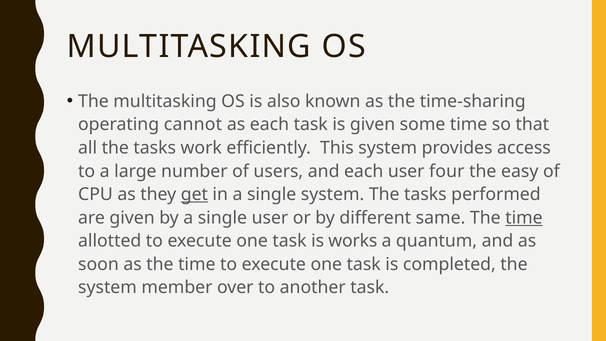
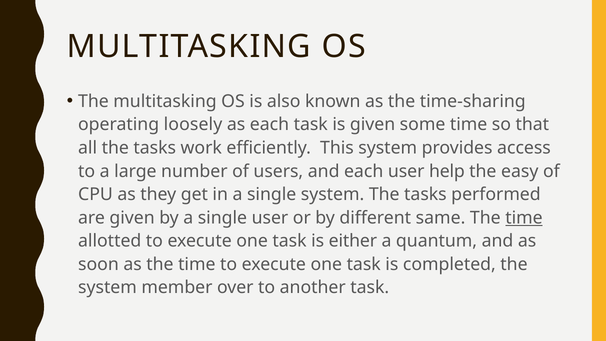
cannot: cannot -> loosely
four: four -> help
get underline: present -> none
works: works -> either
